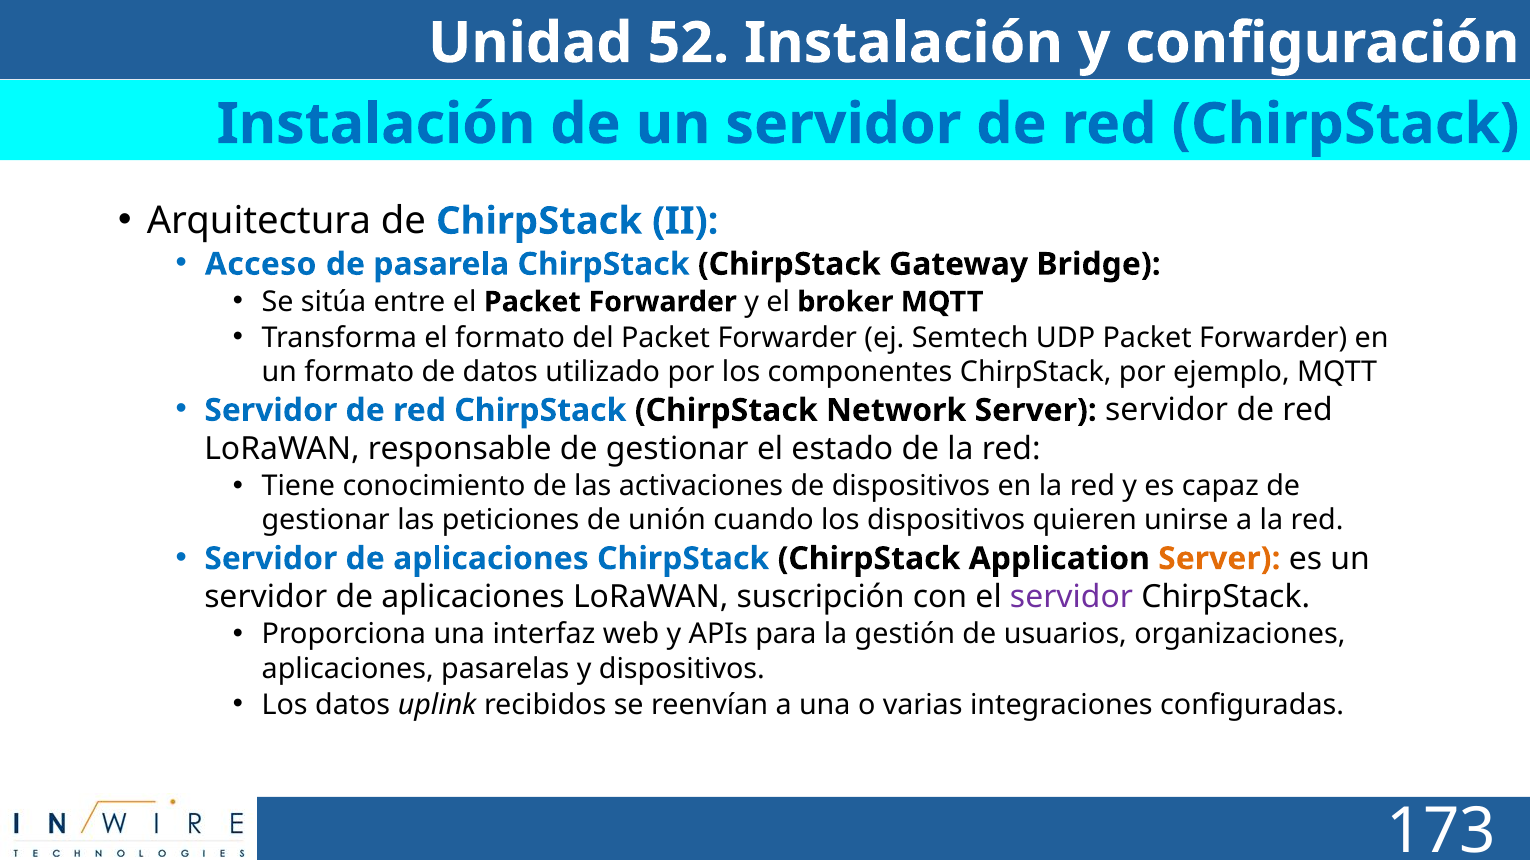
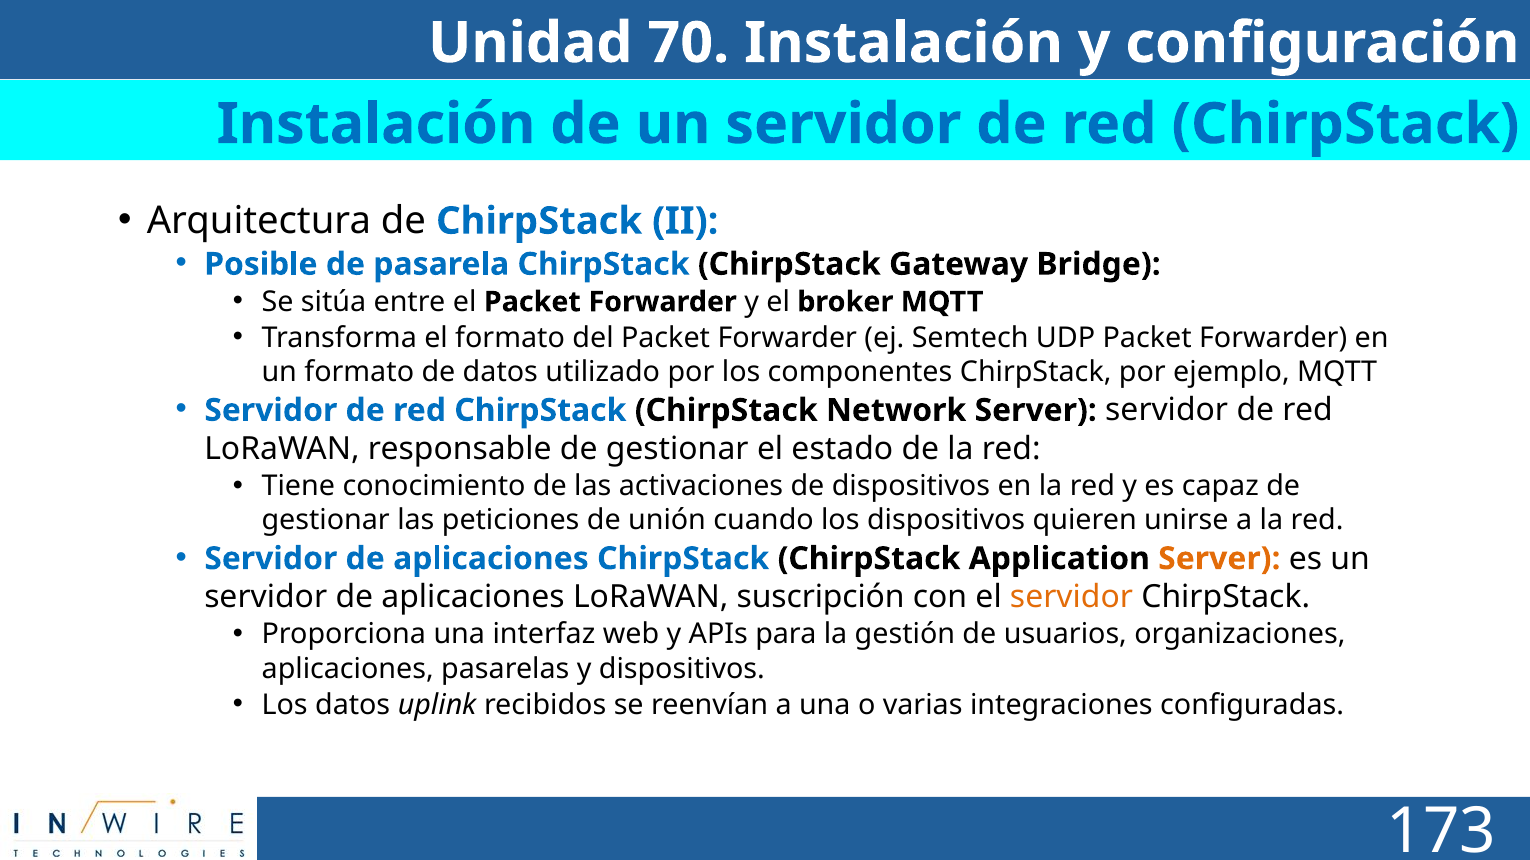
52: 52 -> 70
Acceso: Acceso -> Posible
servidor at (1071, 597) colour: purple -> orange
